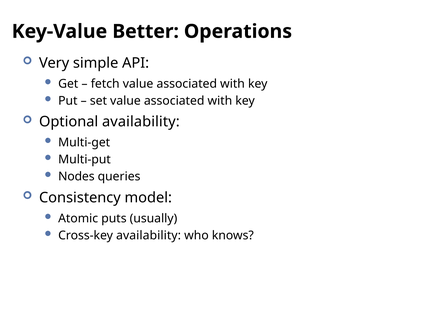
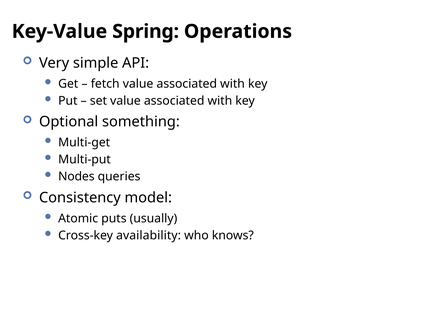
Better: Better -> Spring
Optional availability: availability -> something
